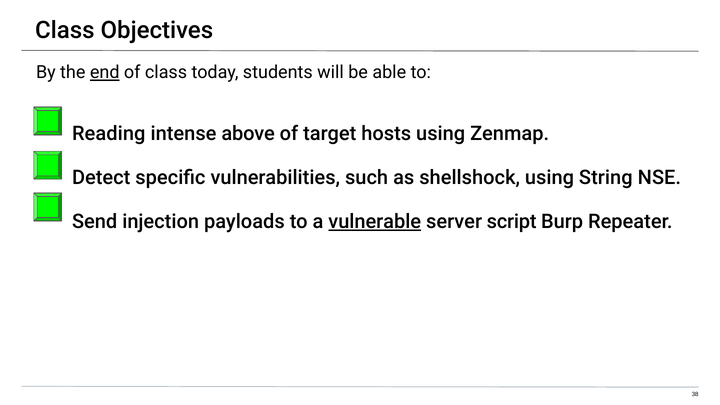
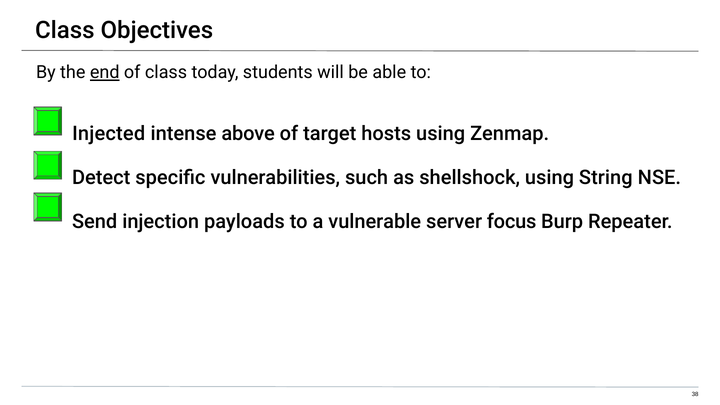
Reading: Reading -> Injected
vulnerable underline: present -> none
script: script -> focus
